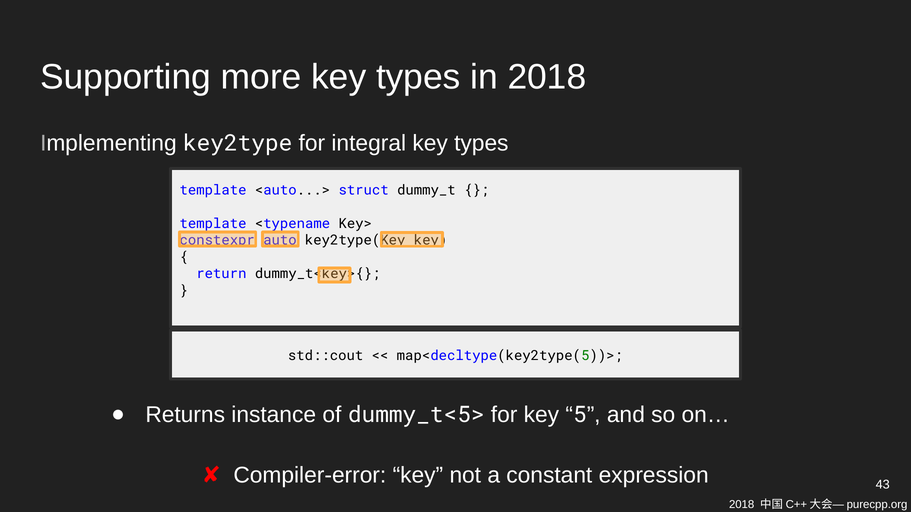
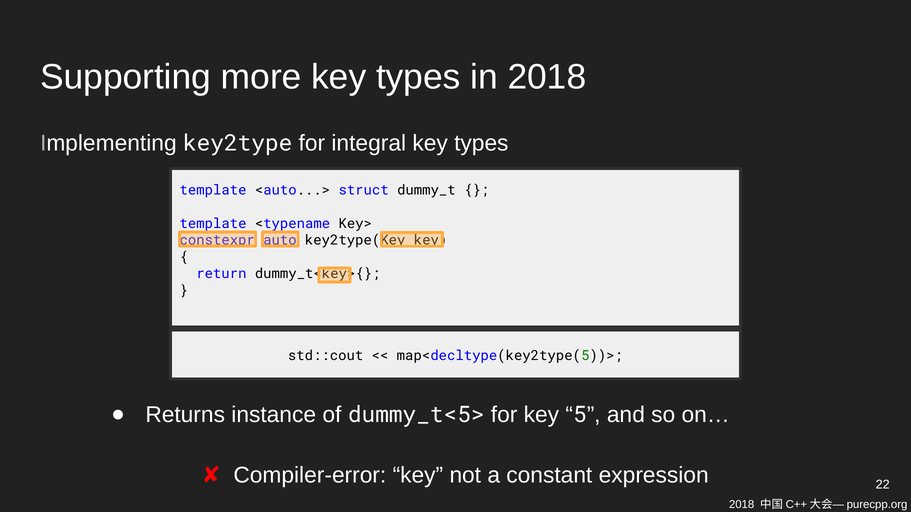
43: 43 -> 22
